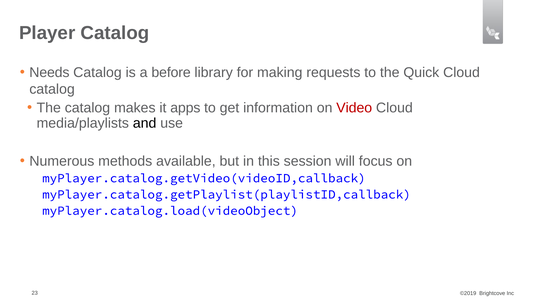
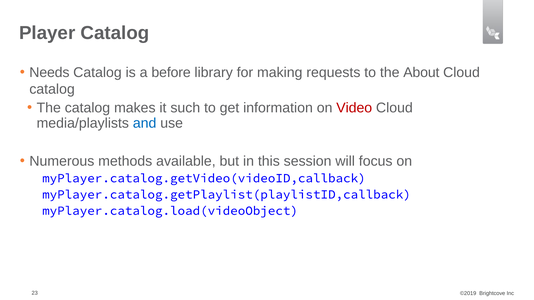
Quick: Quick -> About
apps: apps -> such
and colour: black -> blue
